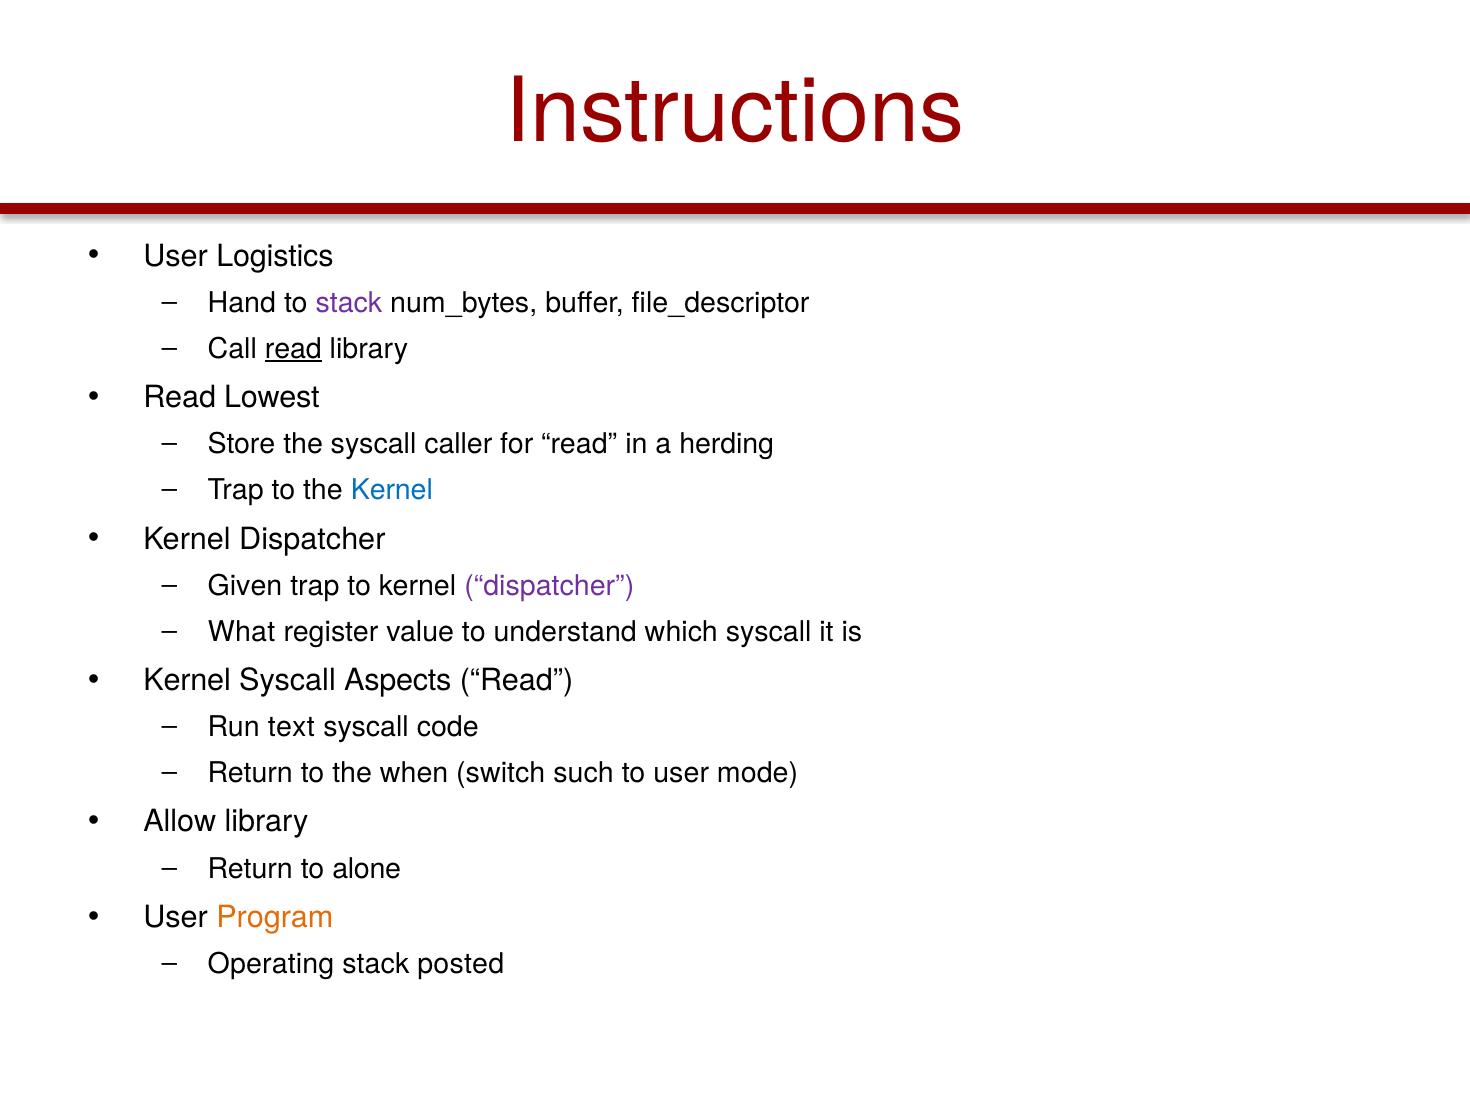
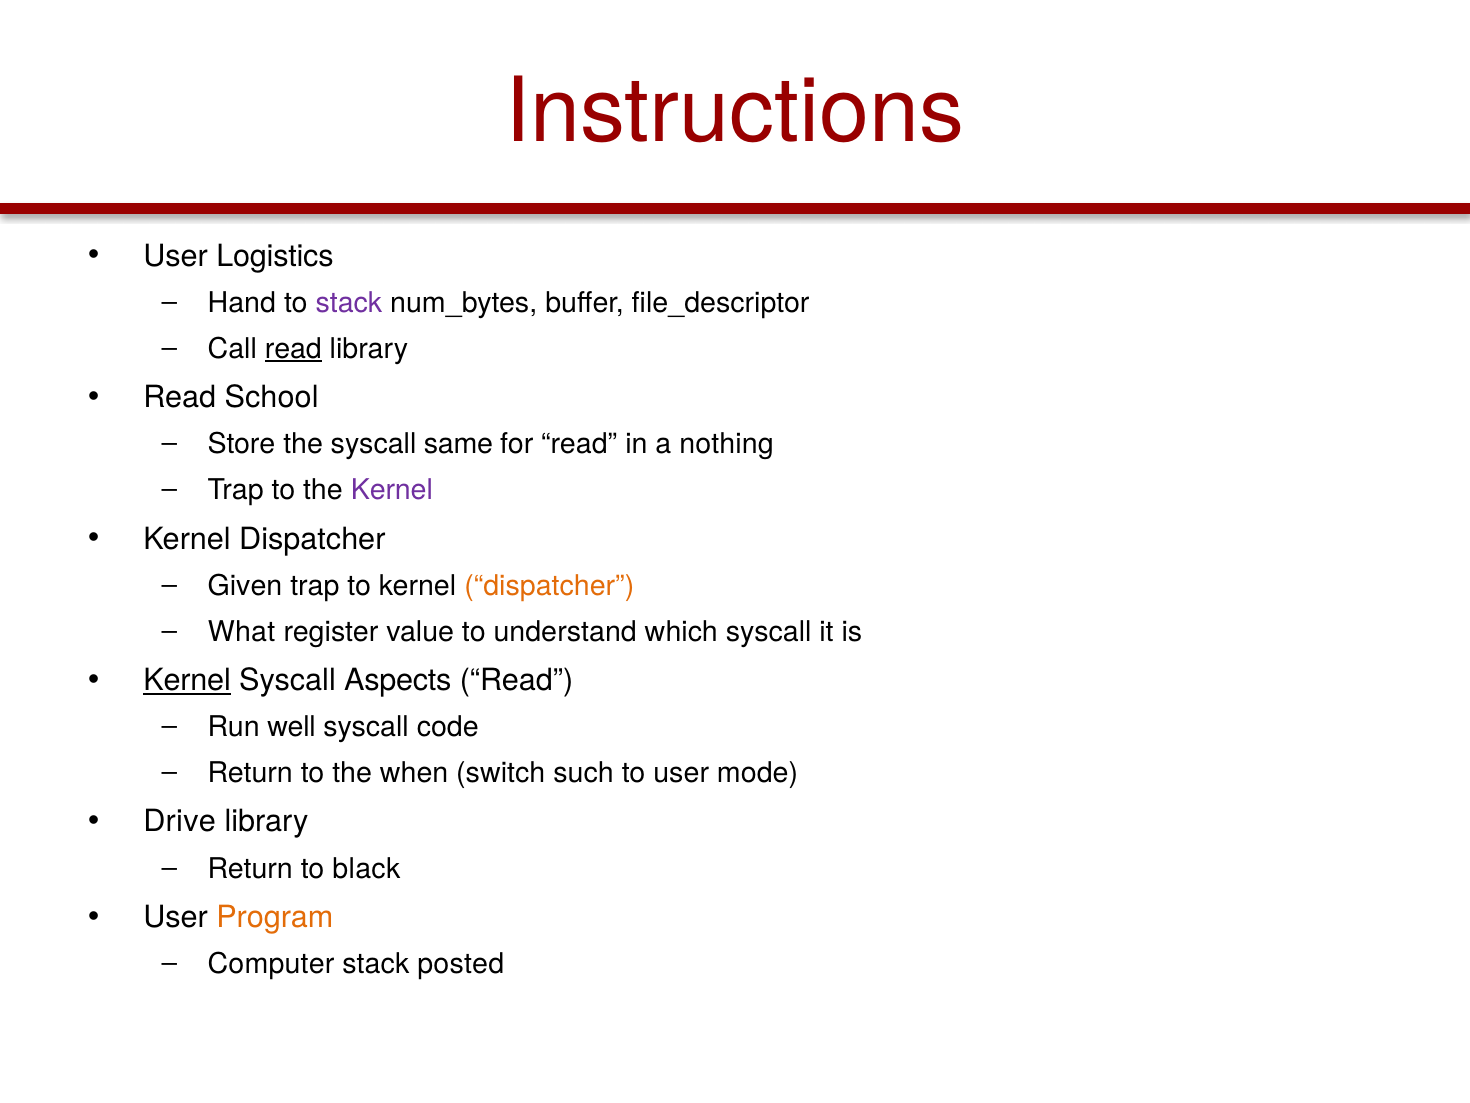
Lowest: Lowest -> School
caller: caller -> same
herding: herding -> nothing
Kernel at (392, 490) colour: blue -> purple
dispatcher at (549, 586) colour: purple -> orange
Kernel at (187, 680) underline: none -> present
text: text -> well
Allow: Allow -> Drive
alone: alone -> black
Operating: Operating -> Computer
